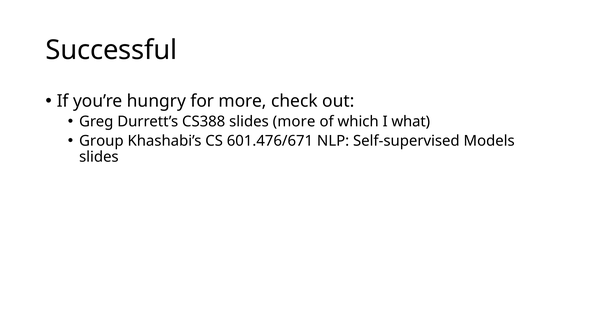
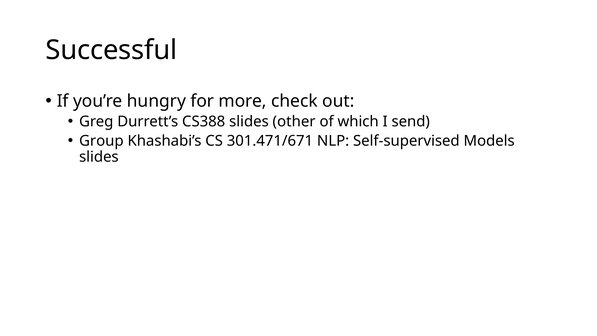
slides more: more -> other
what: what -> send
601.476/671: 601.476/671 -> 301.471/671
